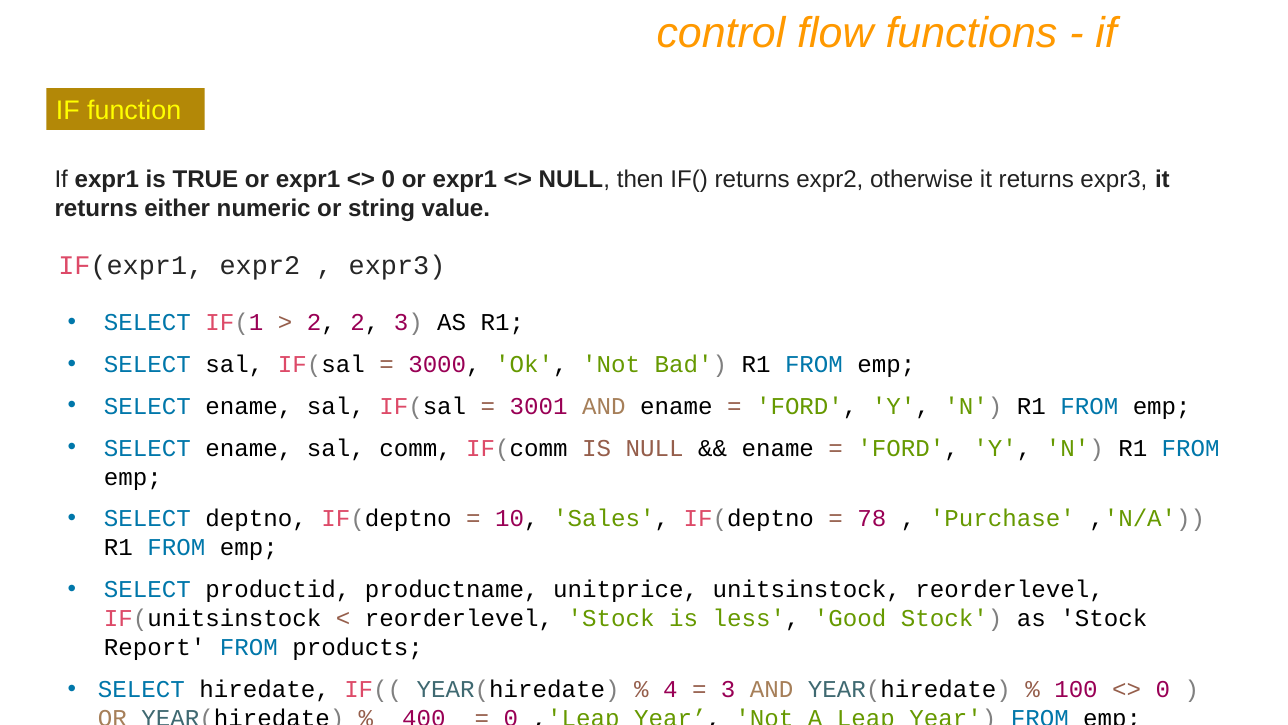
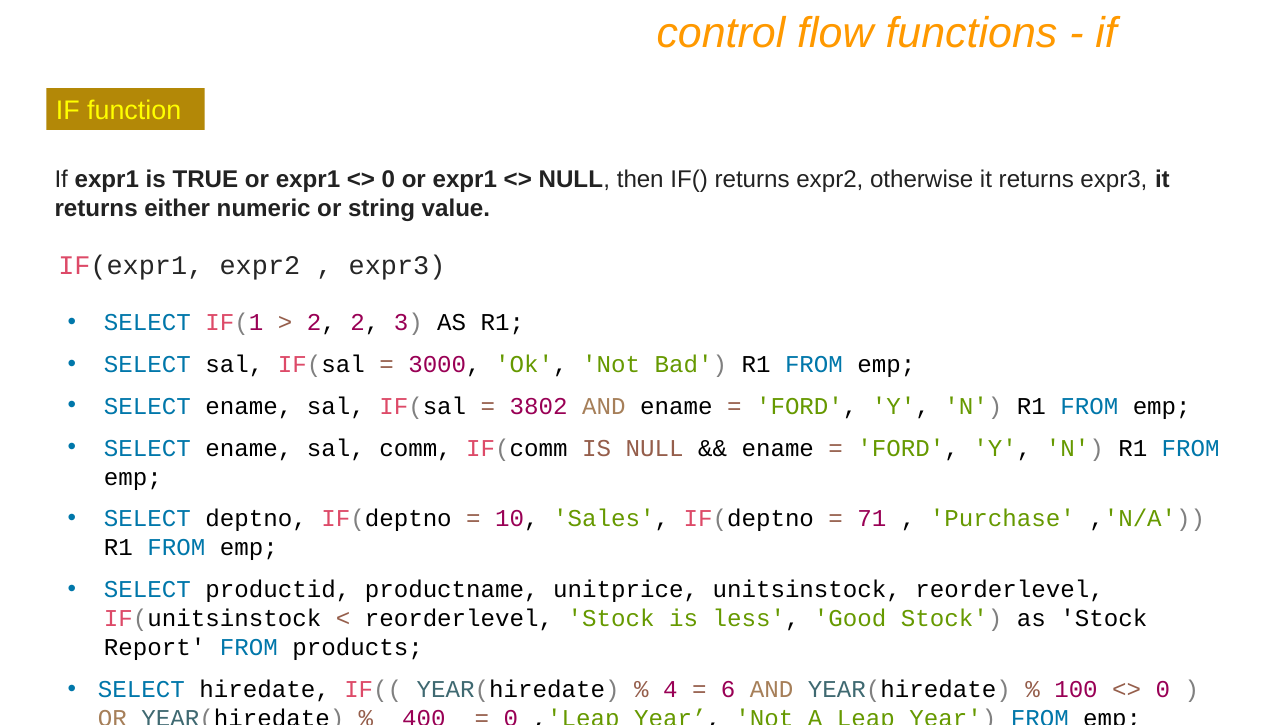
3001: 3001 -> 3802
78: 78 -> 71
3 at (728, 689): 3 -> 6
